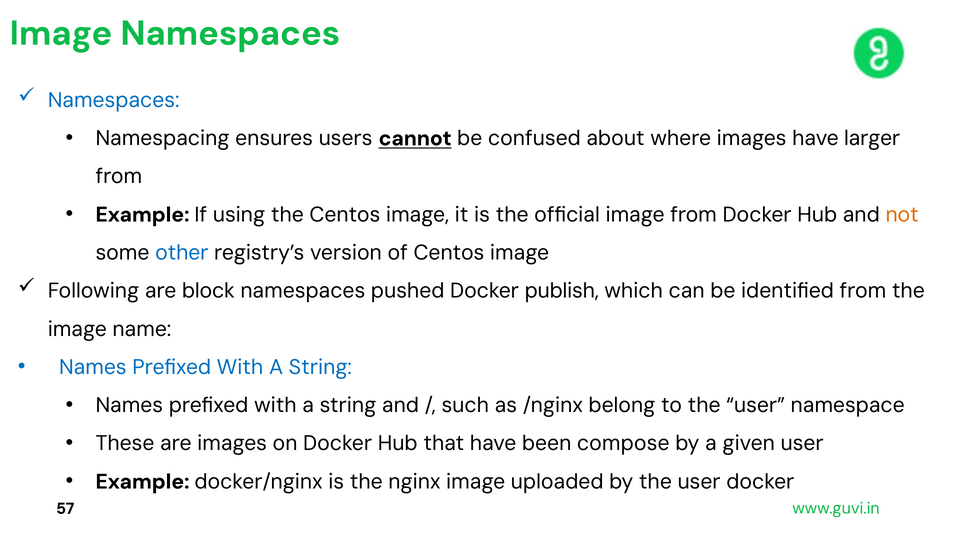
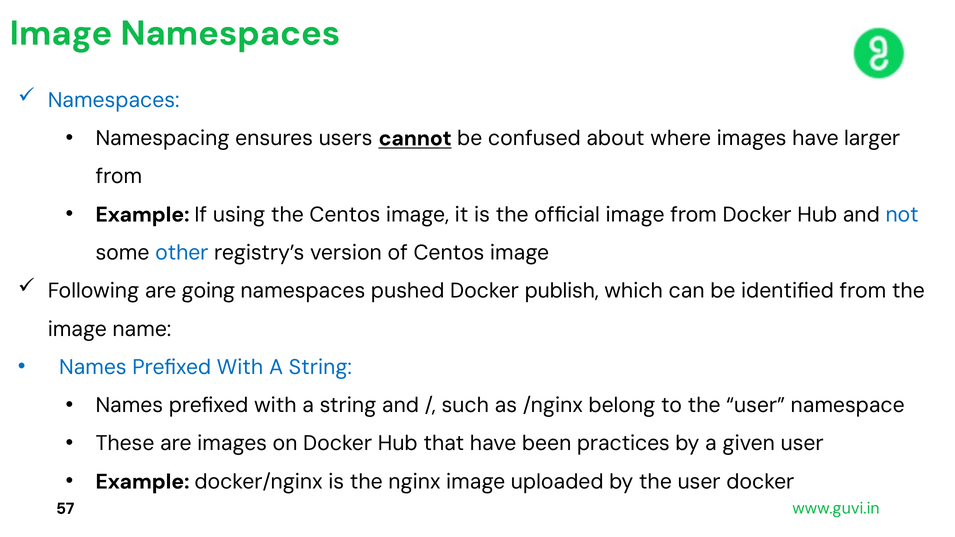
not colour: orange -> blue
block: block -> going
compose: compose -> practices
